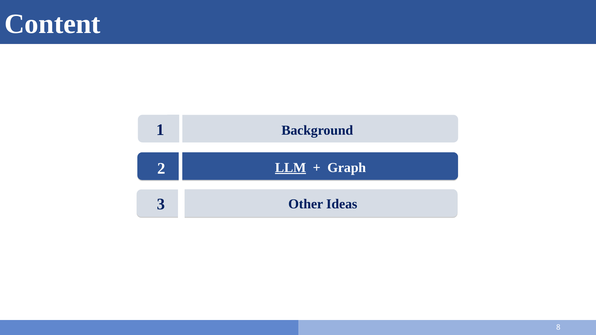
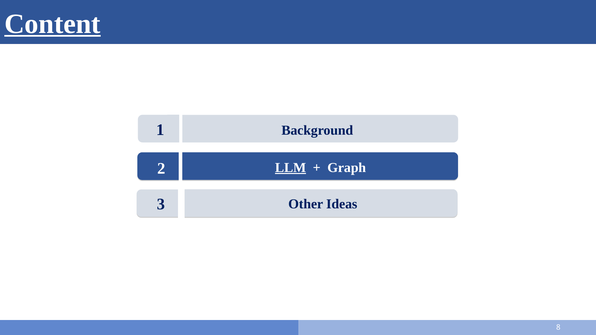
Content underline: none -> present
